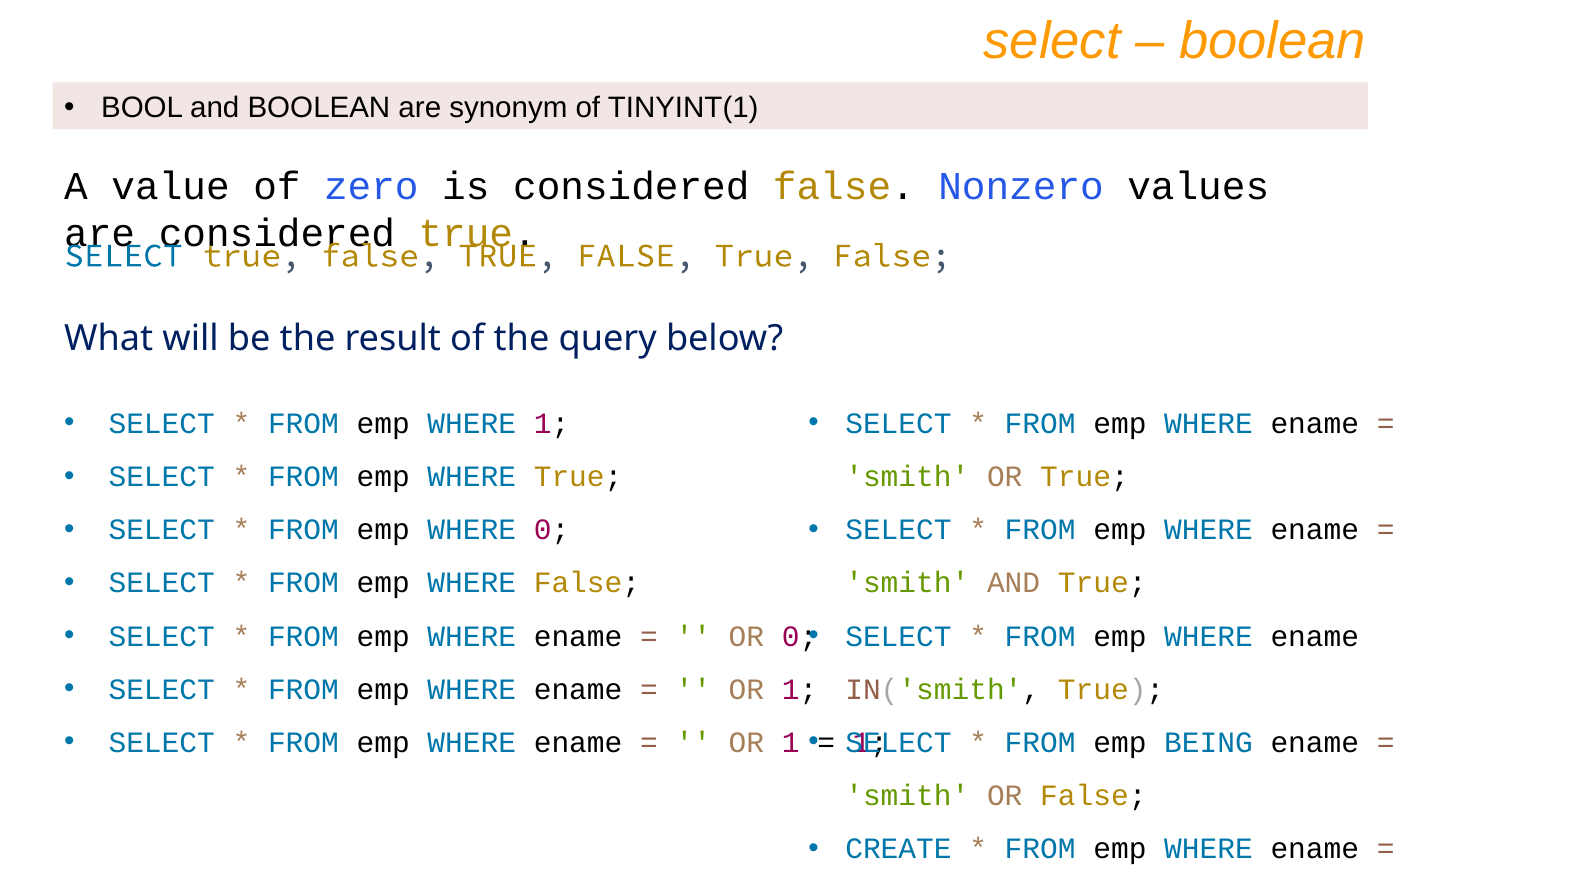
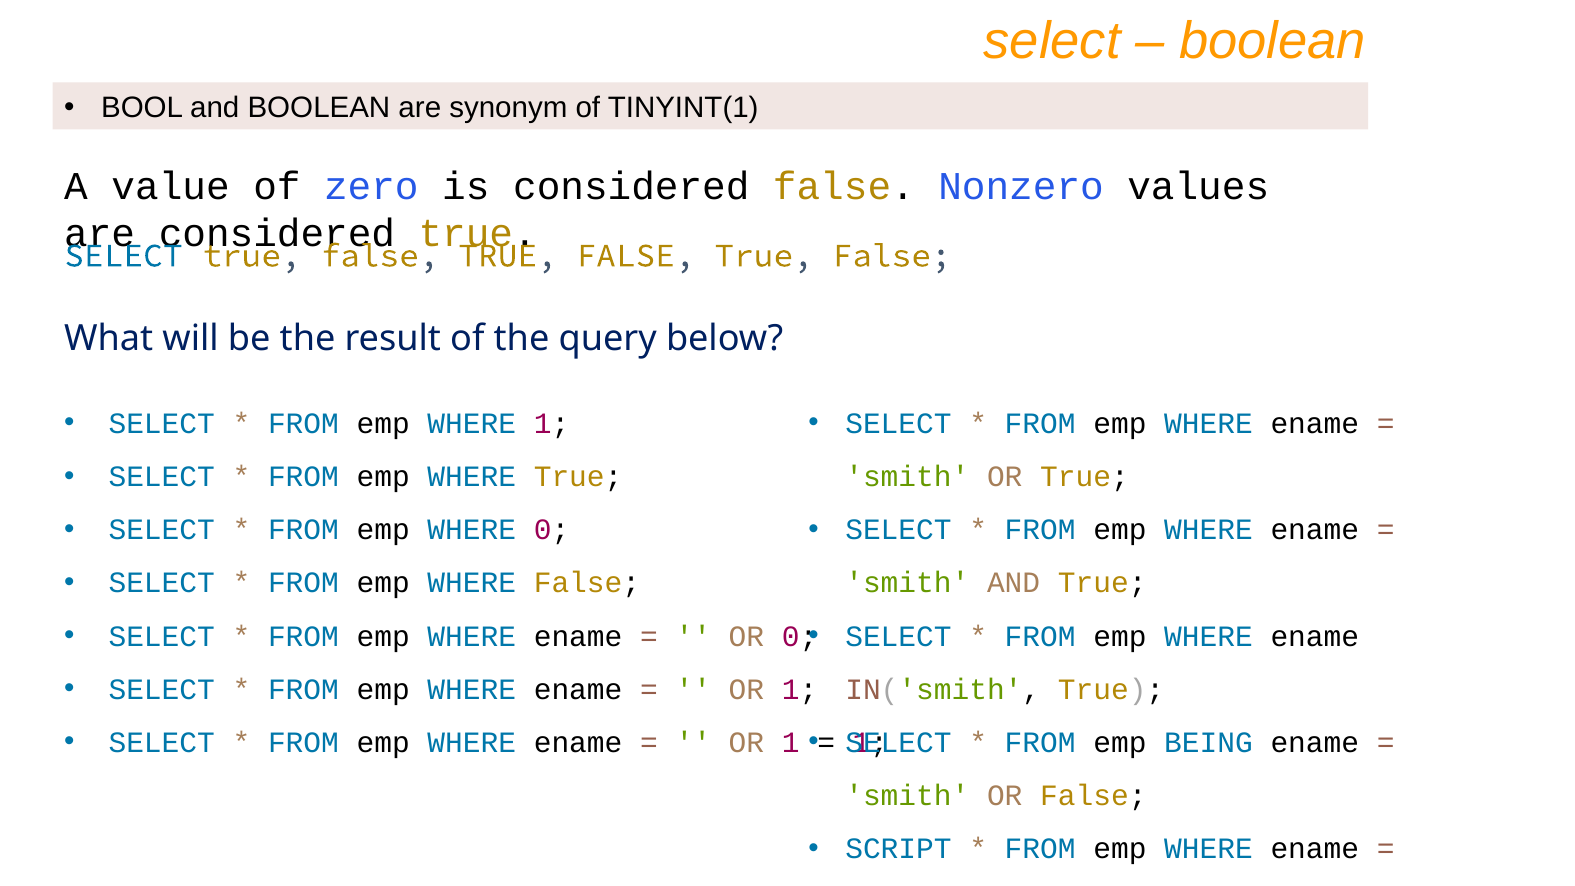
CREATE: CREATE -> SCRIPT
